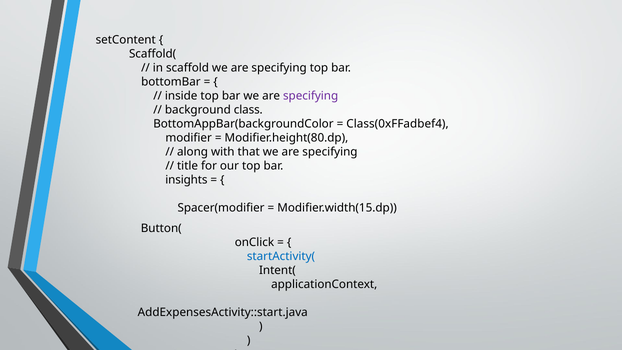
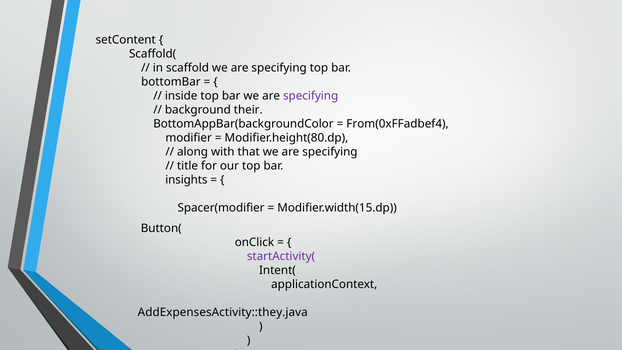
class: class -> their
Class(0xFFadbef4: Class(0xFFadbef4 -> From(0xFFadbef4
startActivity( colour: blue -> purple
AddExpensesActivity::start.java: AddExpensesActivity::start.java -> AddExpensesActivity::they.java
